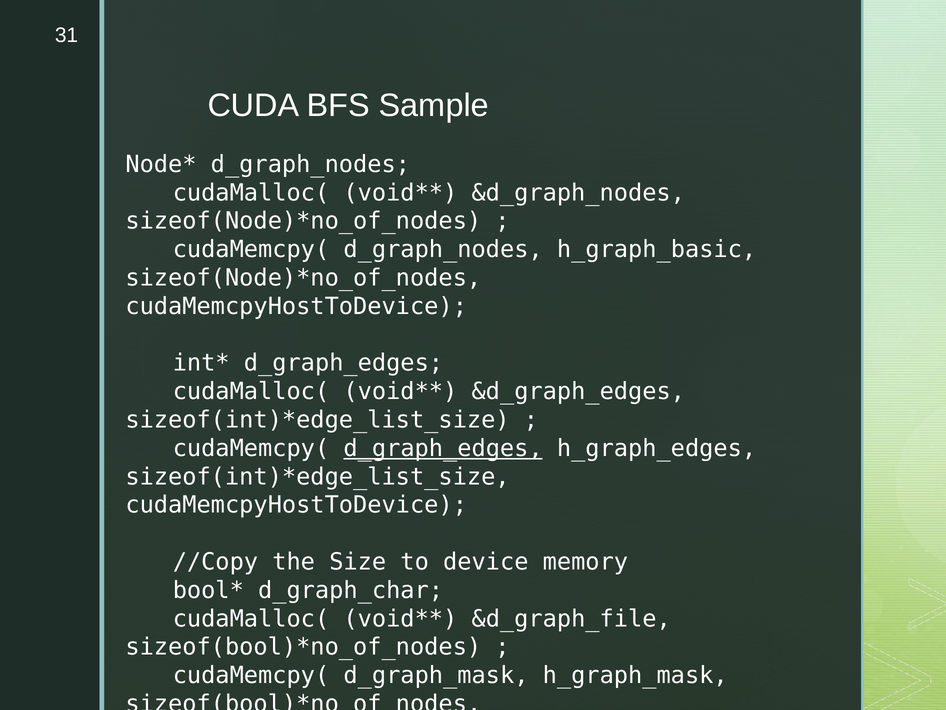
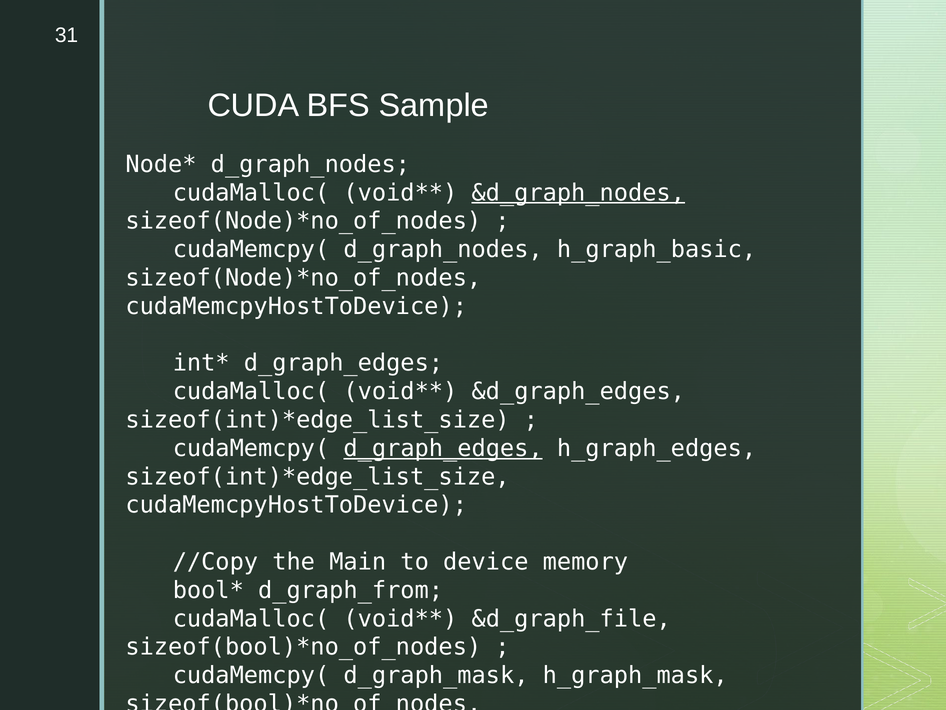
&d_graph_nodes underline: none -> present
Size: Size -> Main
d_graph_char: d_graph_char -> d_graph_from
